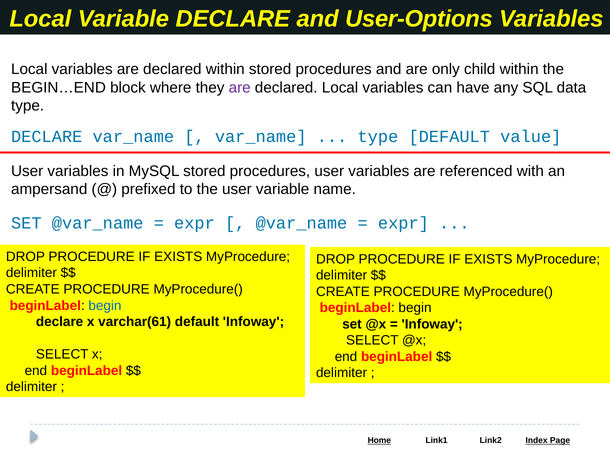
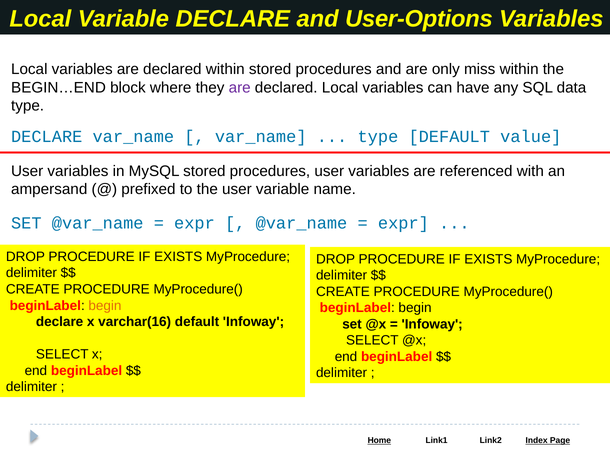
child: child -> miss
begin at (105, 305) colour: blue -> orange
varchar(61: varchar(61 -> varchar(16
